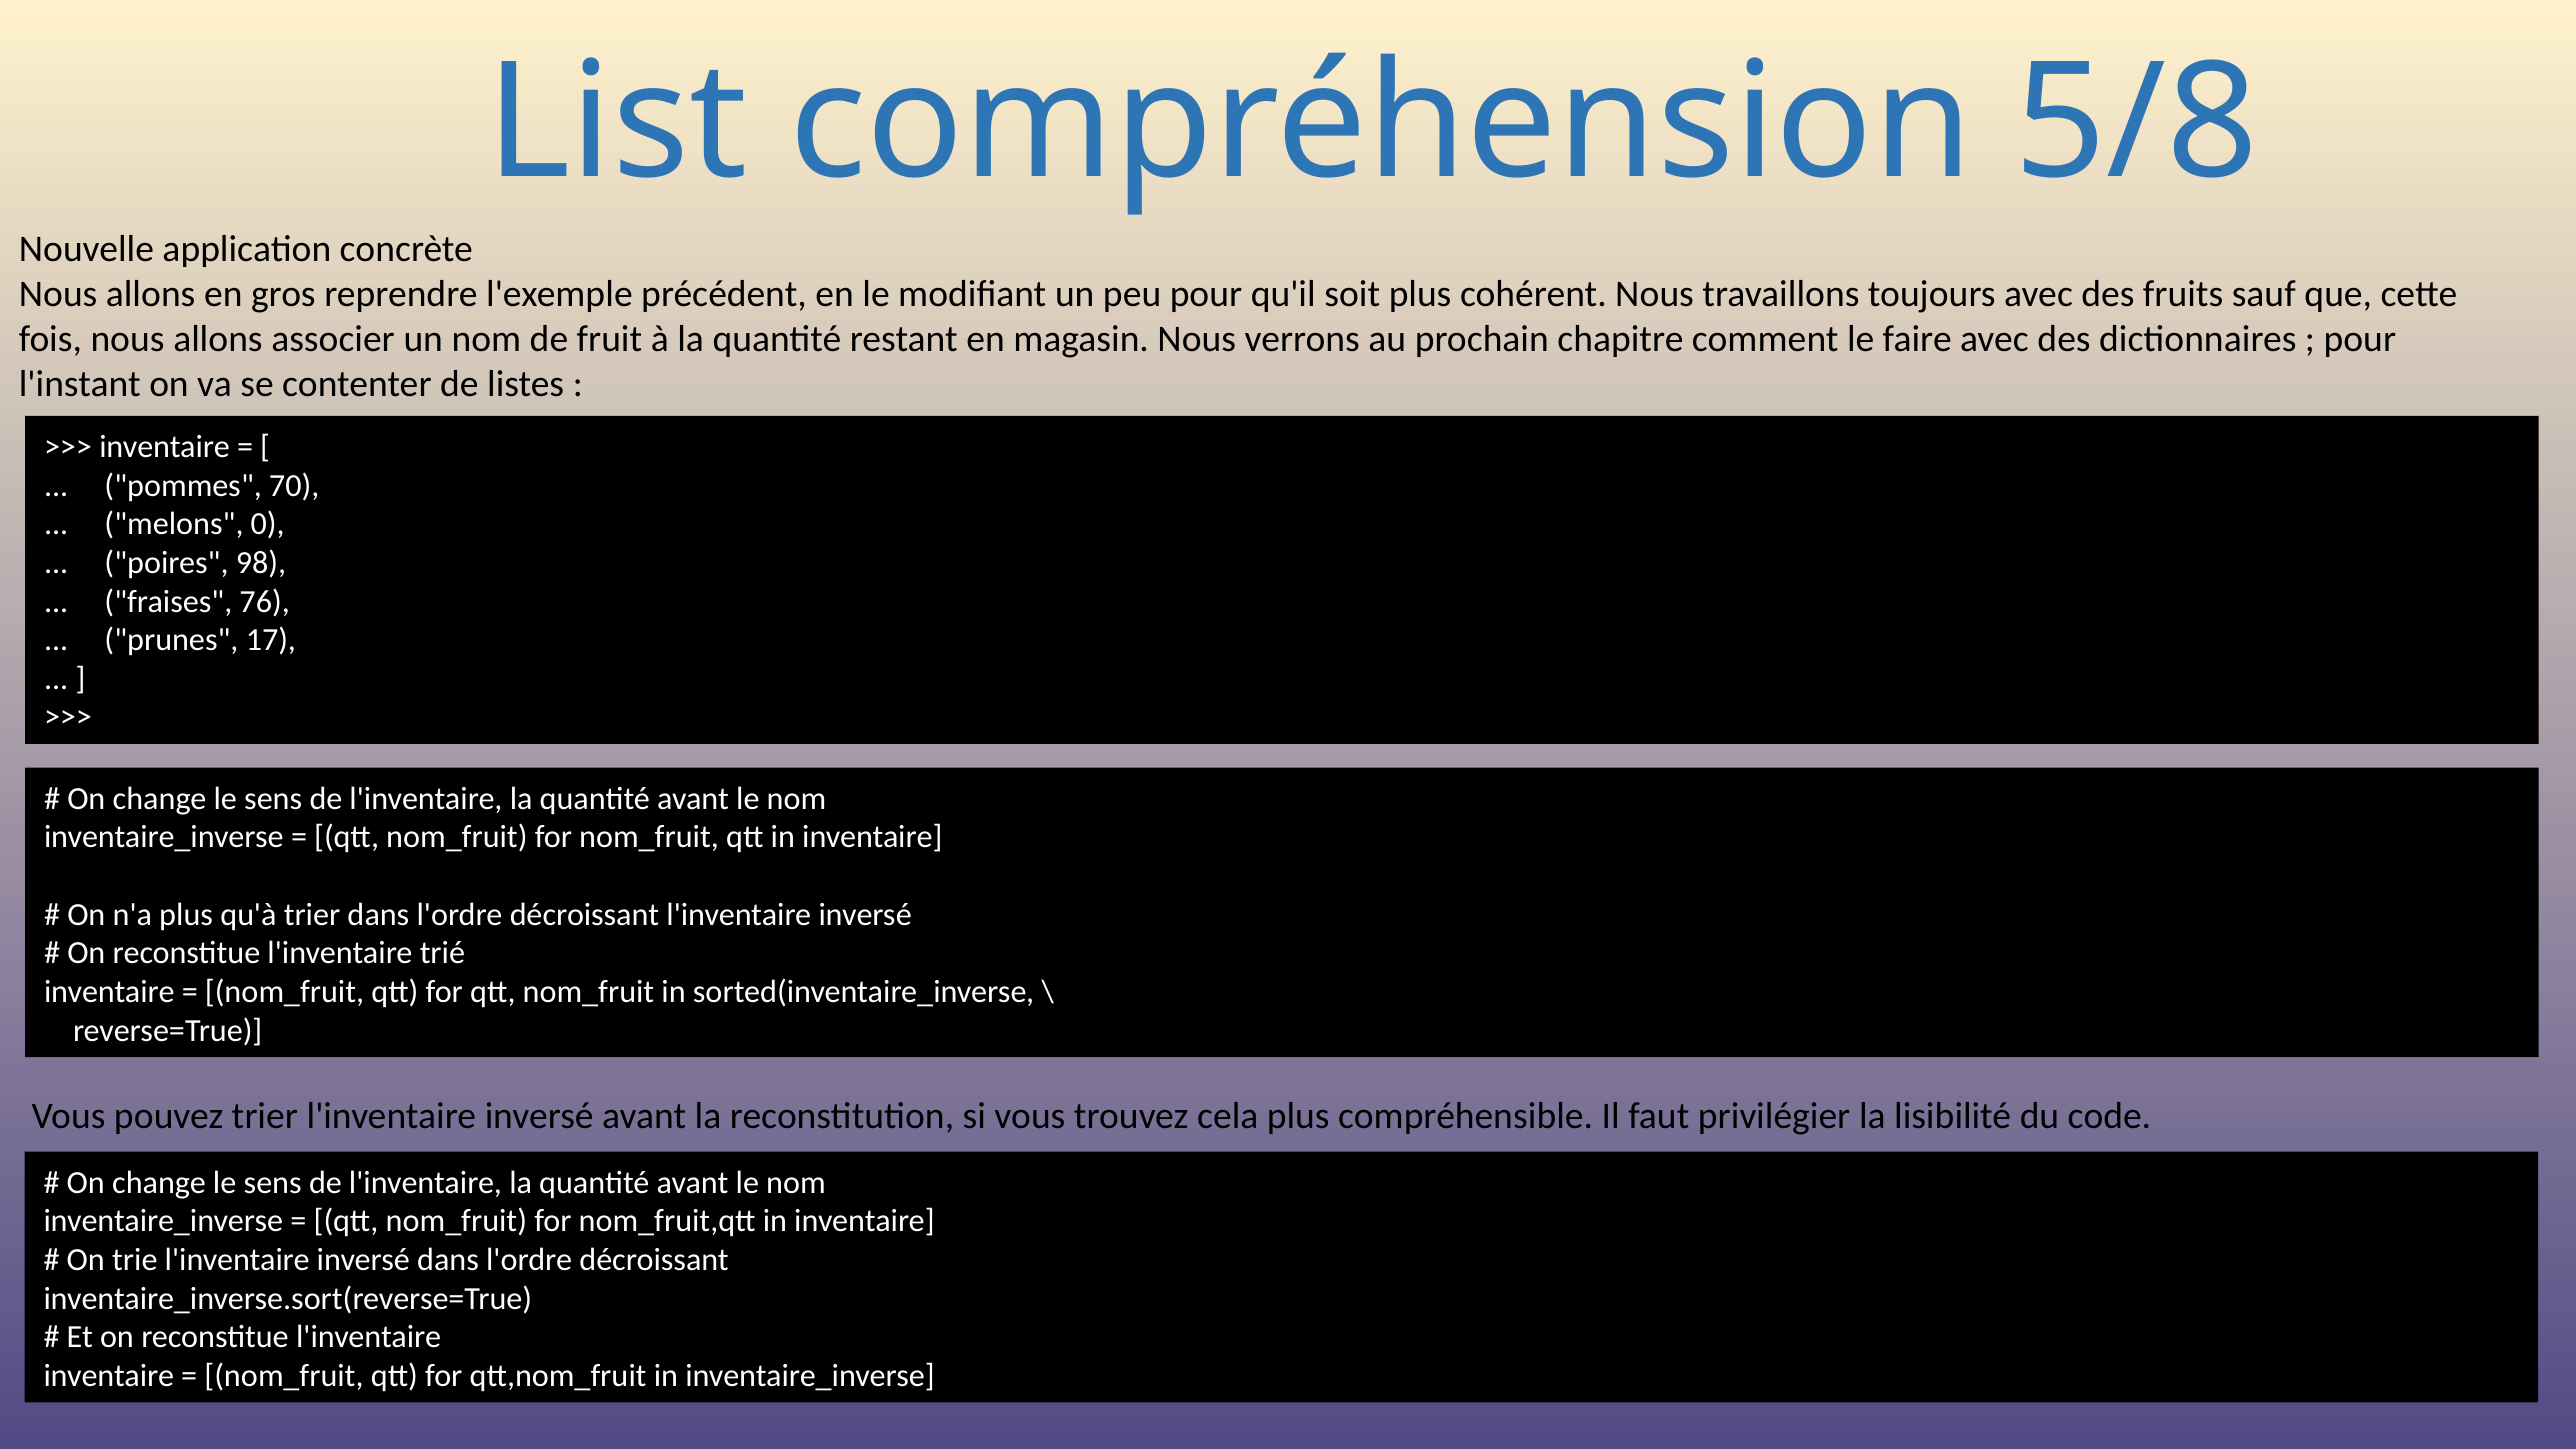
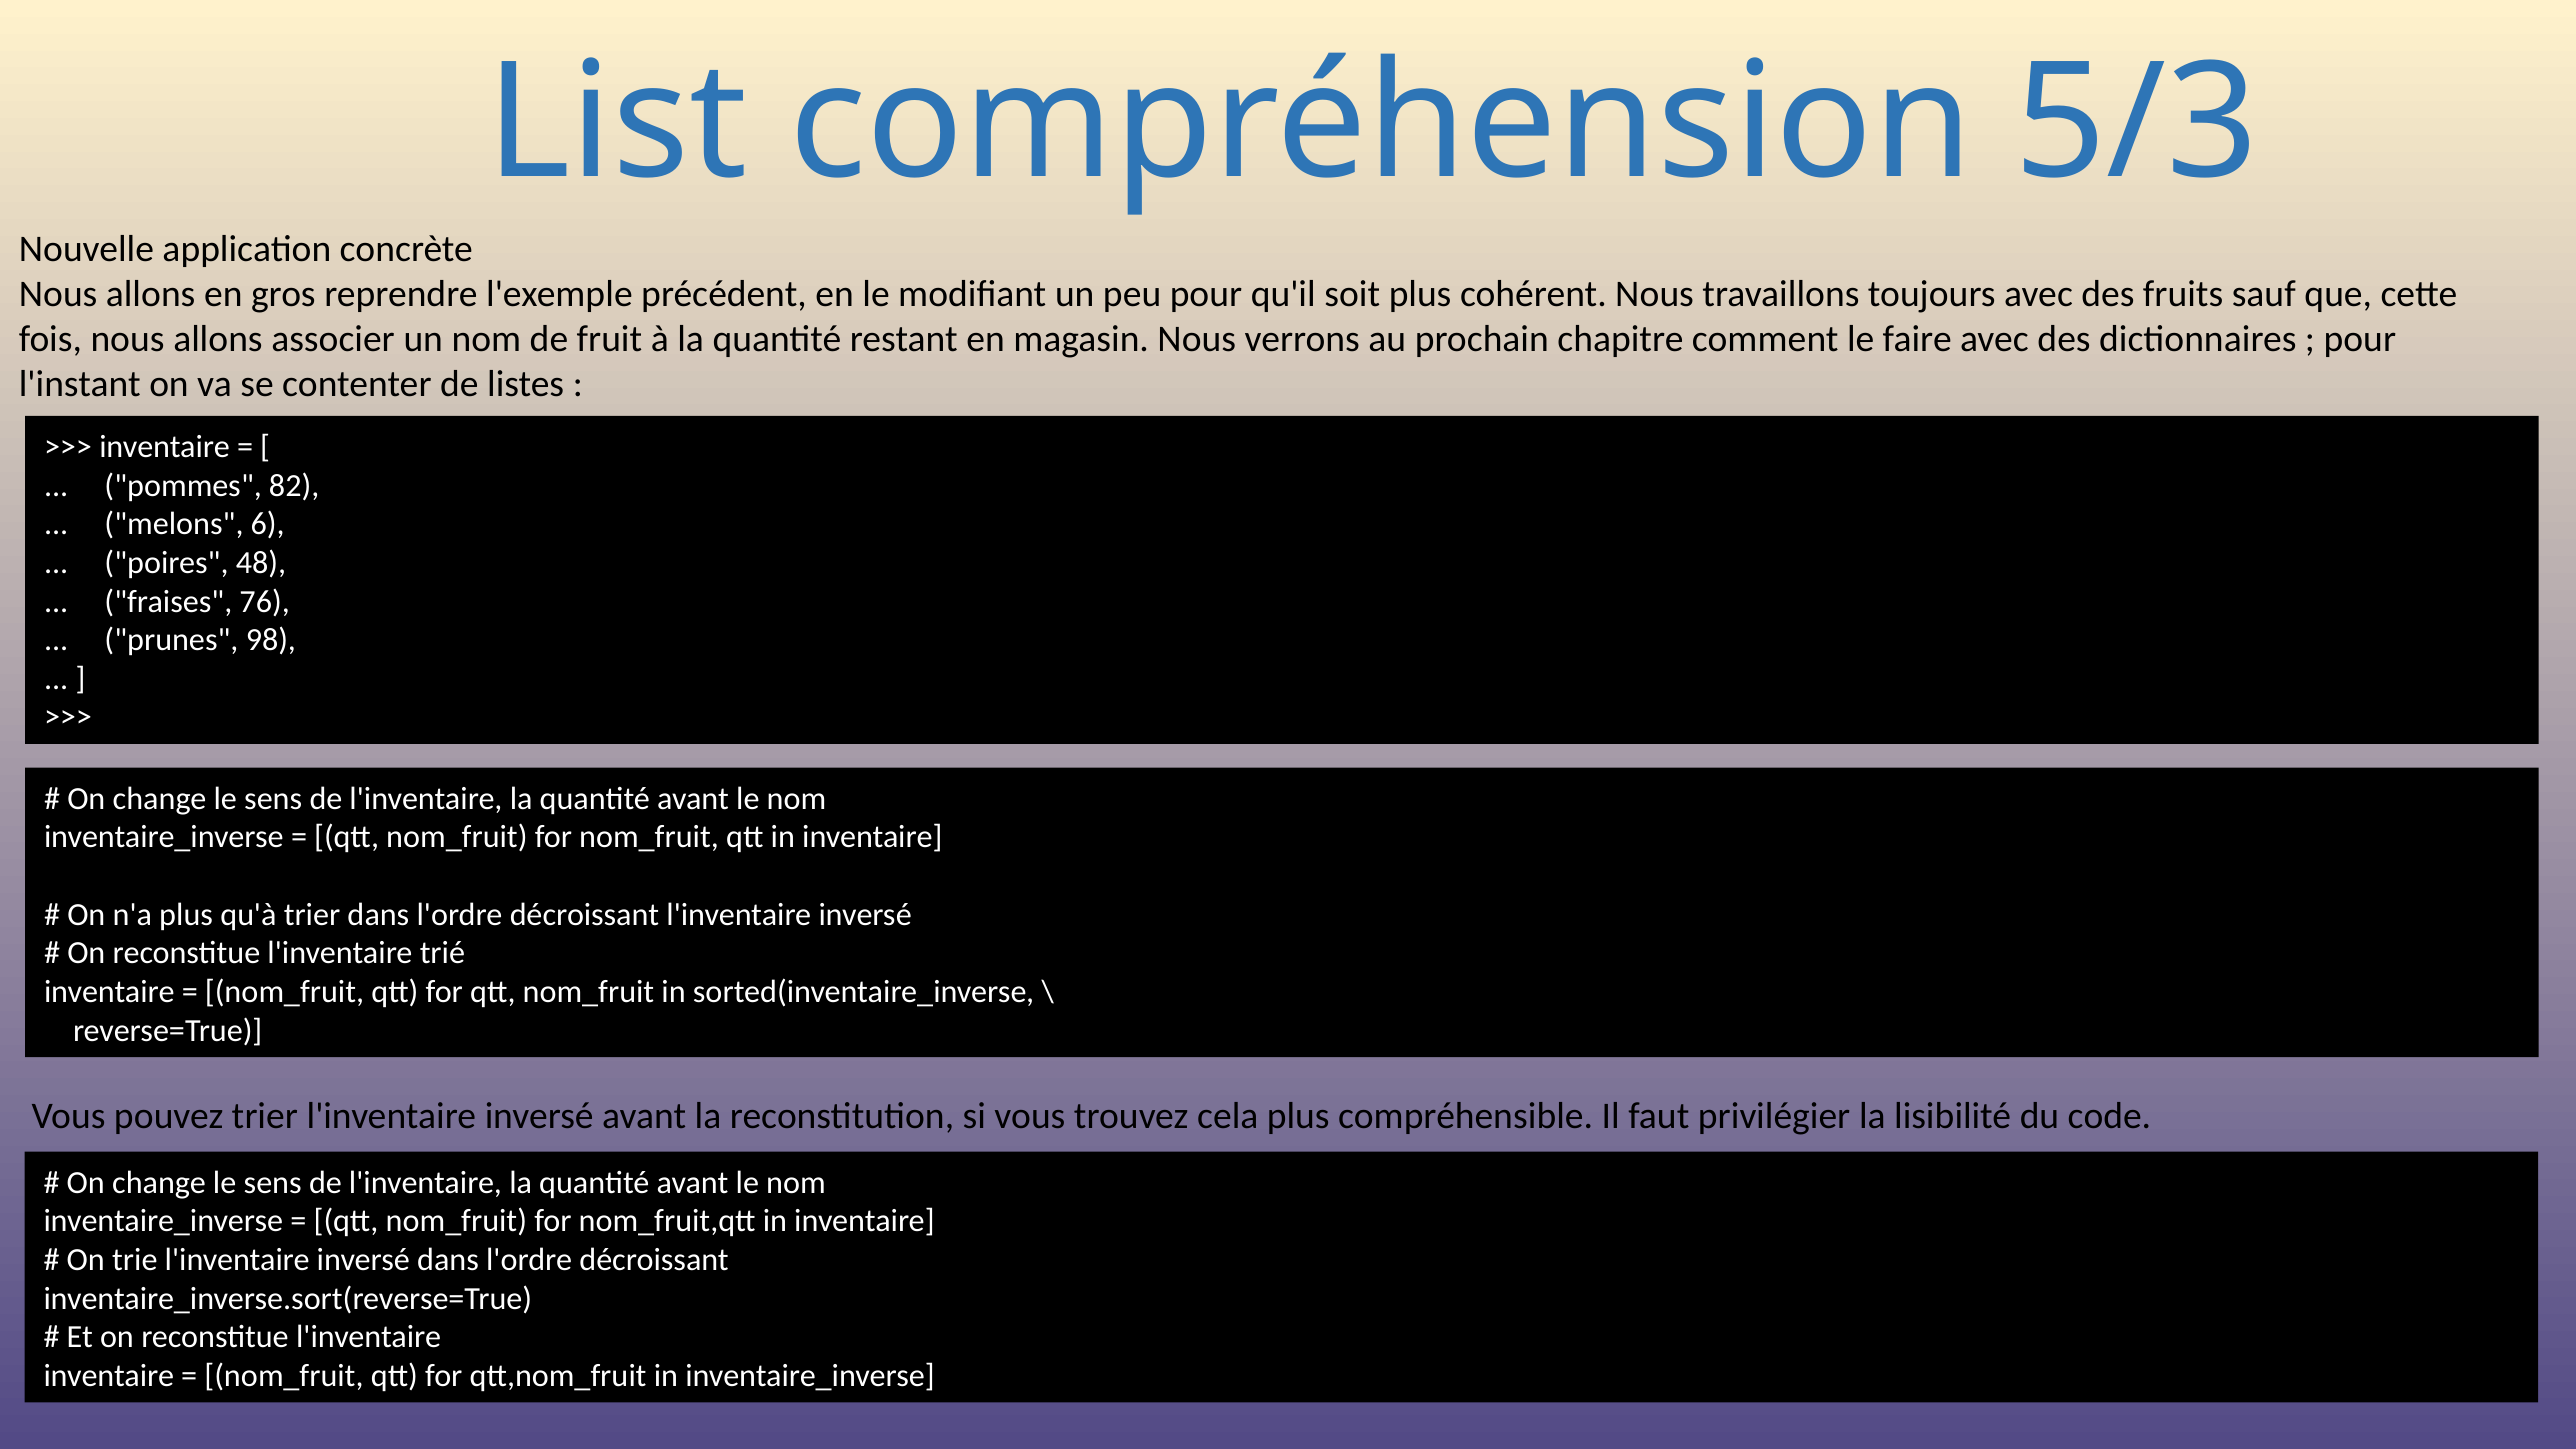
5/8: 5/8 -> 5/3
70: 70 -> 82
0: 0 -> 6
98: 98 -> 48
17: 17 -> 98
